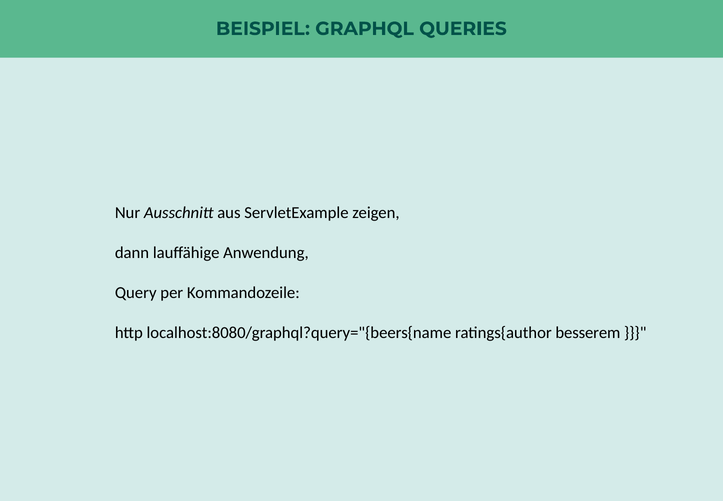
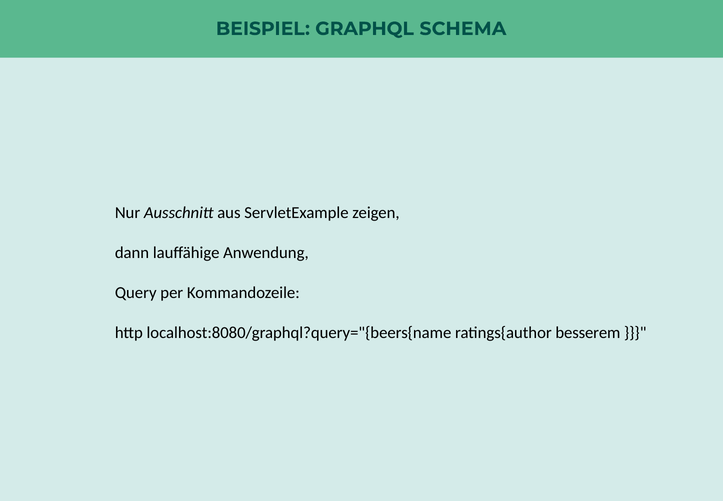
QUERIES: QUERIES -> SCHEMA
